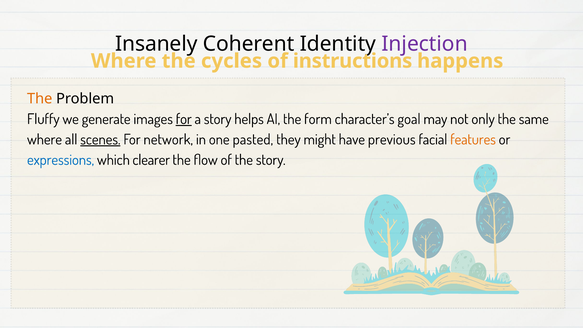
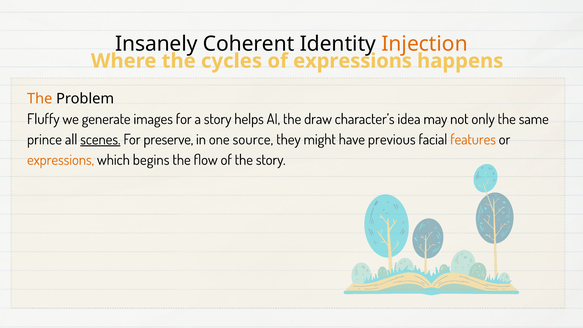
Injection colour: purple -> orange
of instructions: instructions -> expressions
for at (184, 119) underline: present -> none
form: form -> draw
goal: goal -> idea
where at (45, 140): where -> prince
network: network -> preserve
pasted: pasted -> source
expressions at (61, 160) colour: blue -> orange
clearer: clearer -> begins
